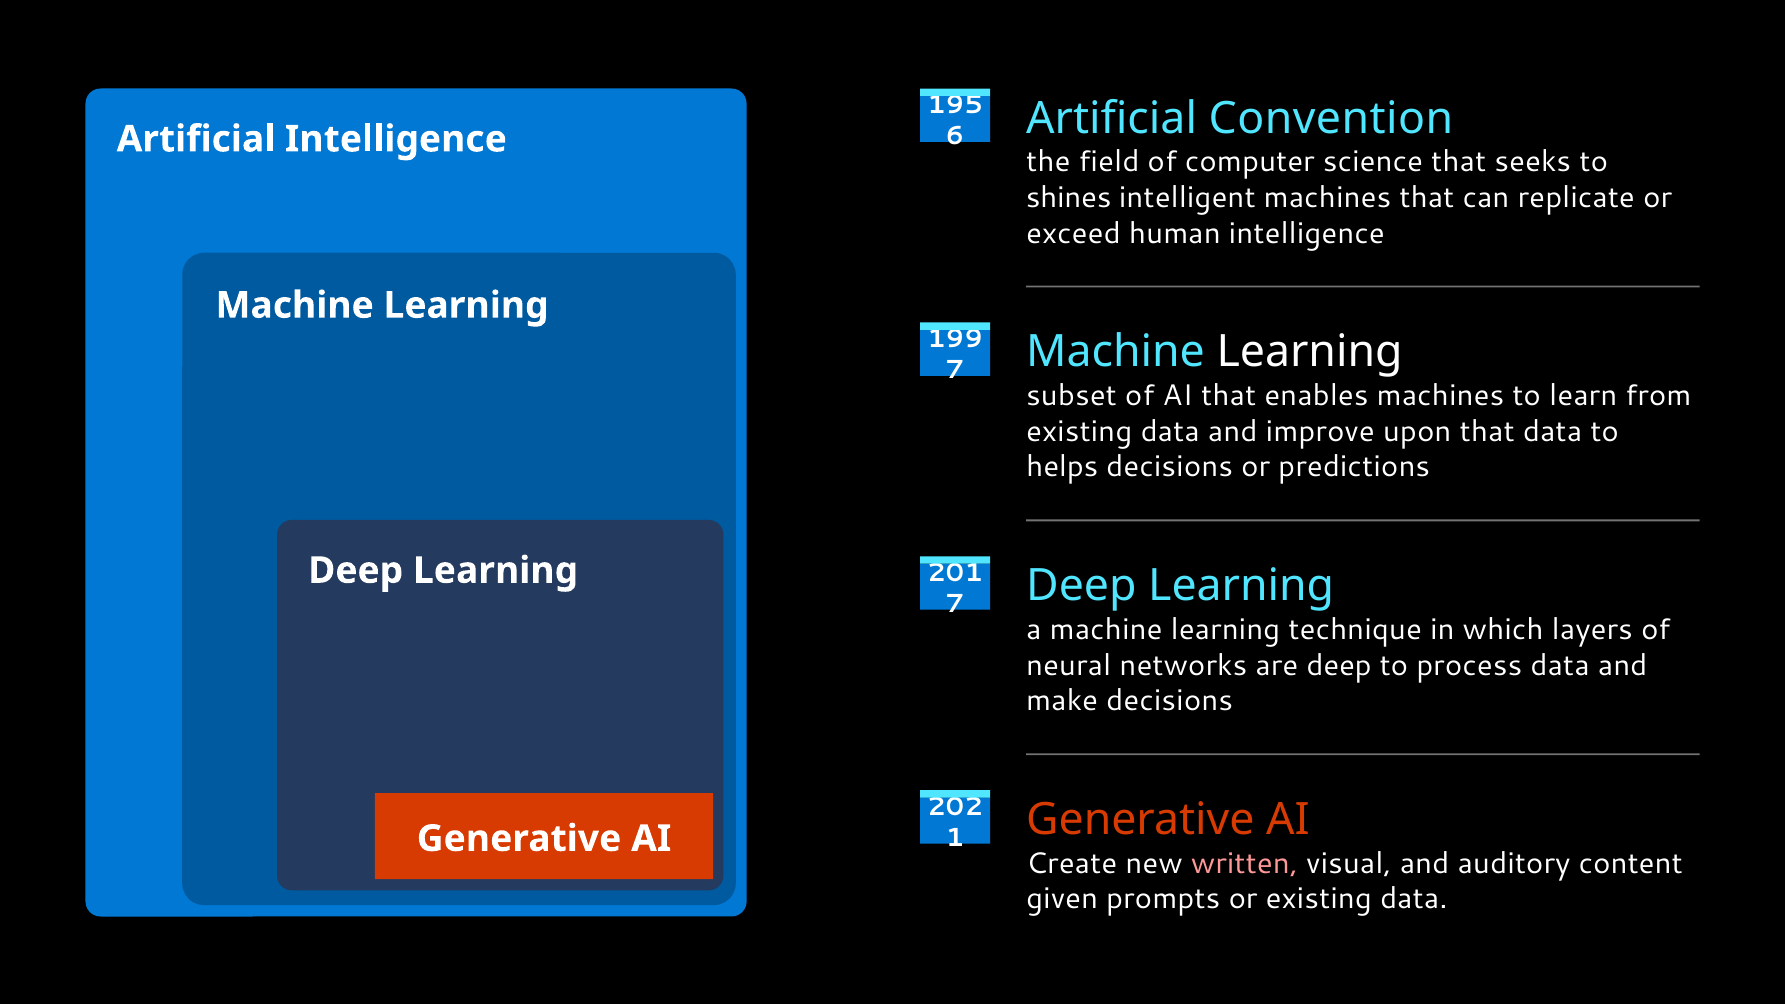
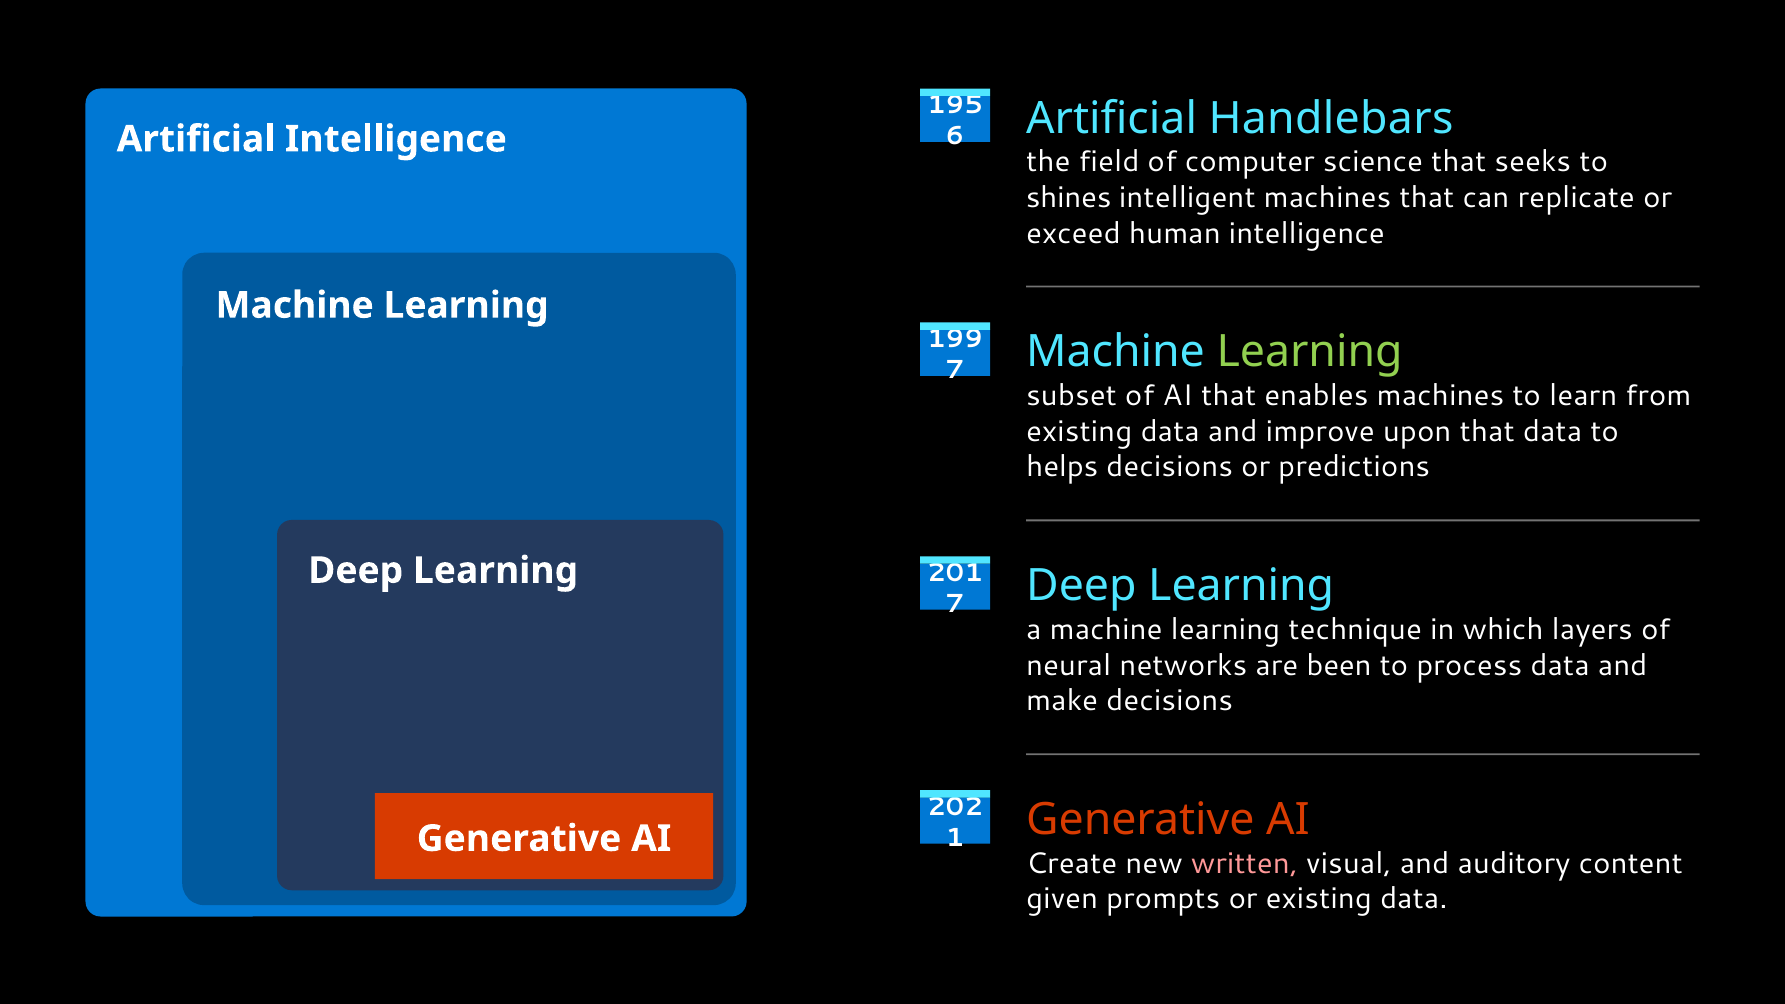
Convention: Convention -> Handlebars
Learning at (1310, 352) colour: white -> light green
are deep: deep -> been
